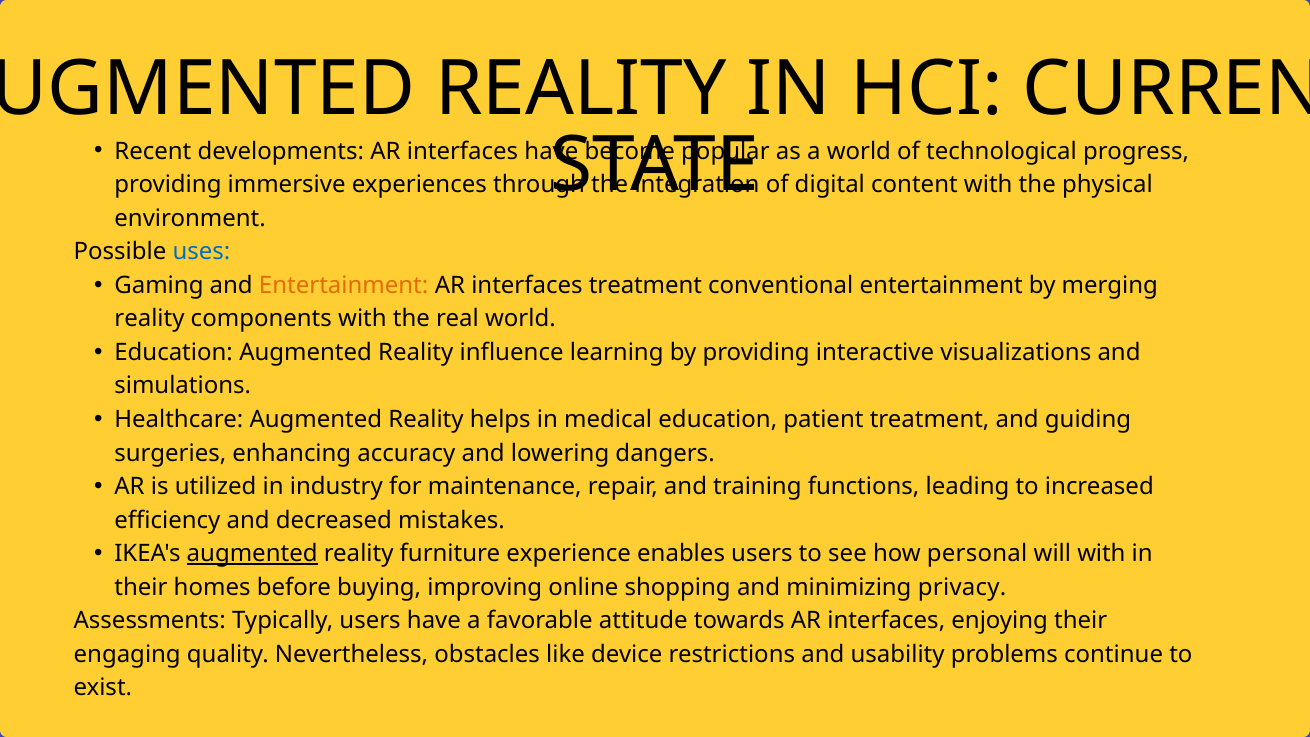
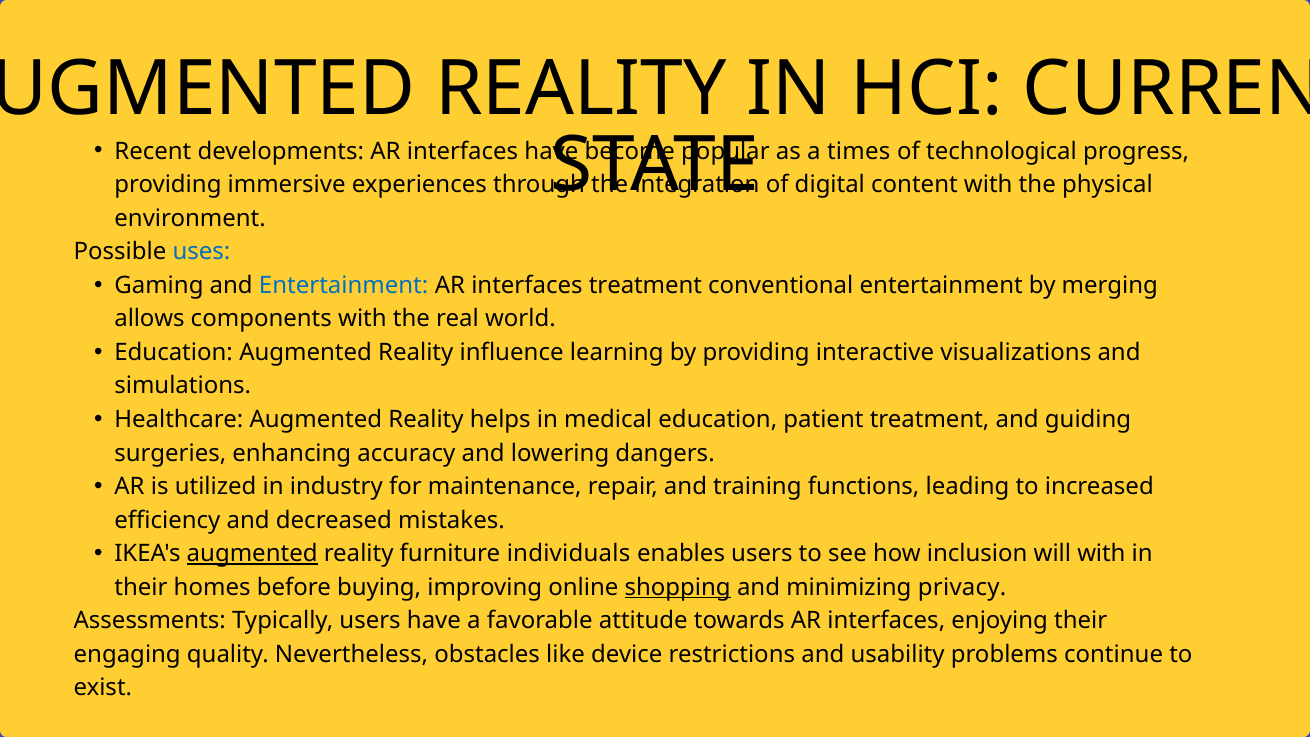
a world: world -> times
Entertainment at (344, 285) colour: orange -> blue
reality at (149, 319): reality -> allows
experience: experience -> individuals
personal: personal -> inclusion
shopping underline: none -> present
